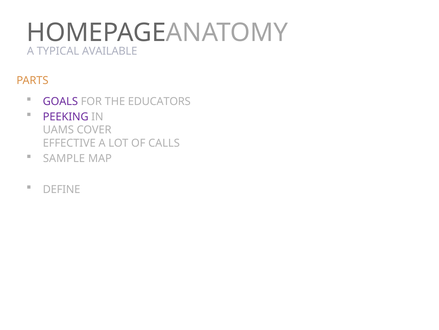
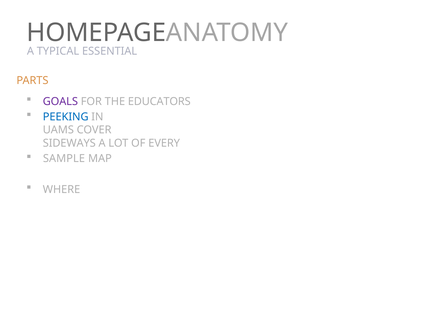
AVAILABLE: AVAILABLE -> ESSENTIAL
PEEKING colour: purple -> blue
EFFECTIVE: EFFECTIVE -> SIDEWAYS
CALLS: CALLS -> EVERY
DEFINE: DEFINE -> WHERE
